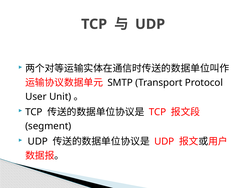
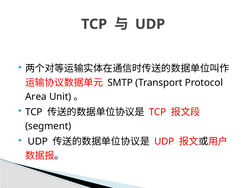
User: User -> Area
